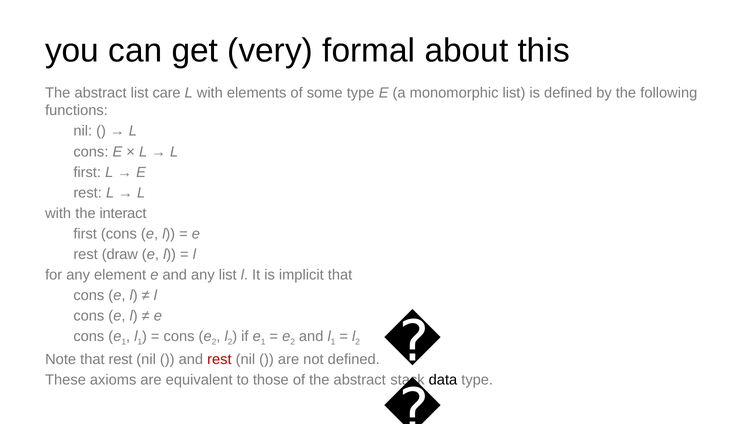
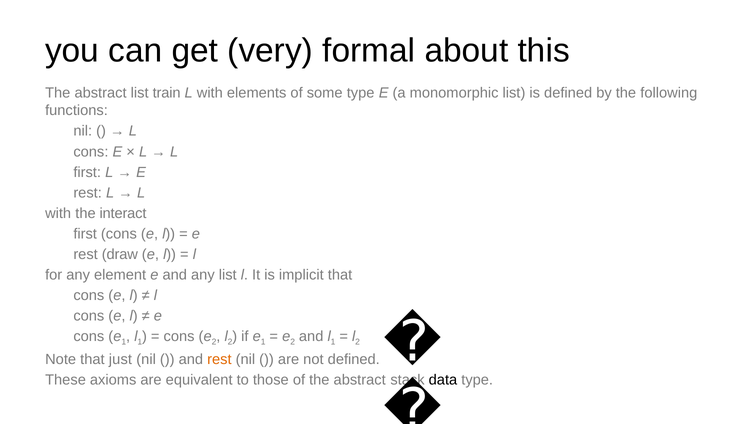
care: care -> train
that rest: rest -> just
rest at (219, 359) colour: red -> orange
